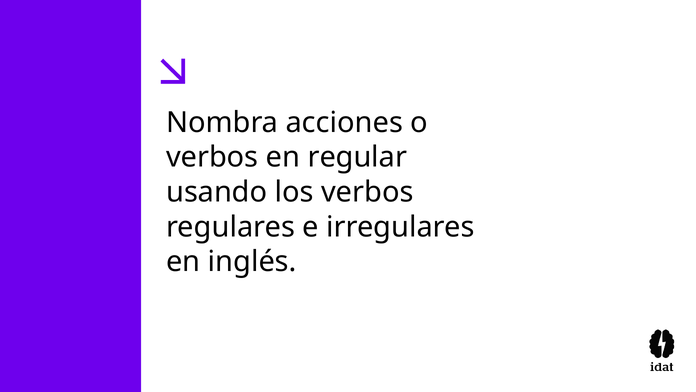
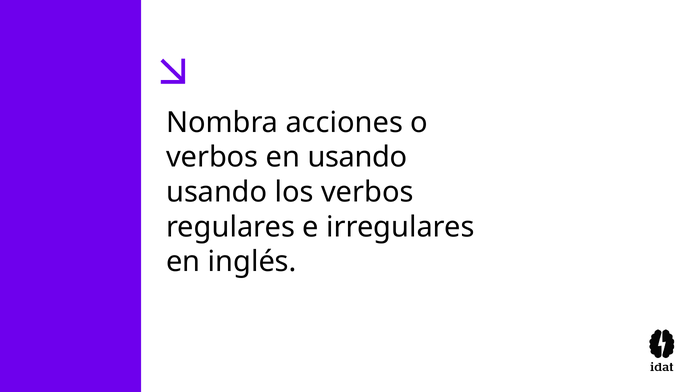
en regular: regular -> usando
